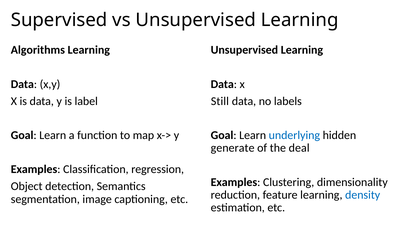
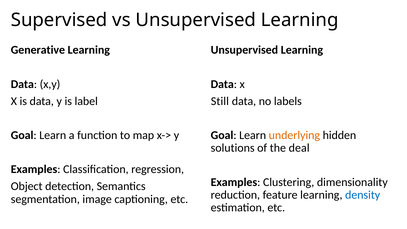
Algorithms: Algorithms -> Generative
underlying colour: blue -> orange
generate: generate -> solutions
